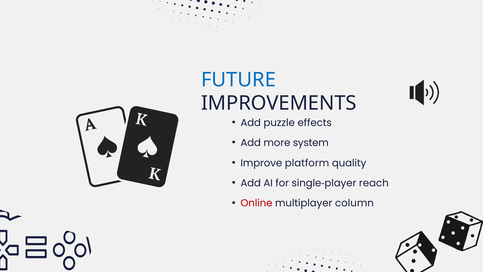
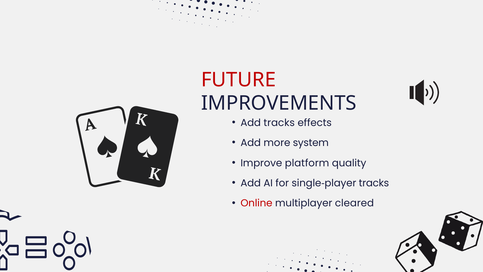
FUTURE colour: blue -> red
Add puzzle: puzzle -> tracks
reach at (374, 183): reach -> tracks
column: column -> cleared
